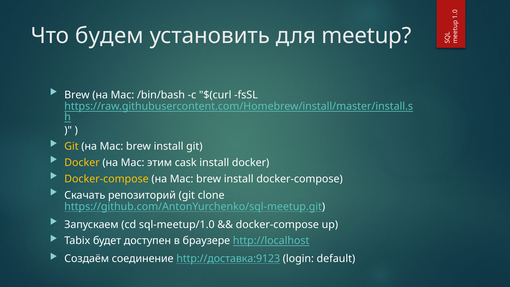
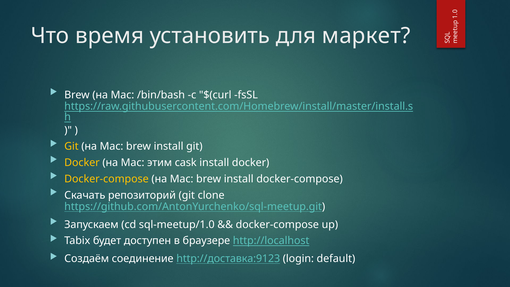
будем: будем -> время
meetup: meetup -> маркет
